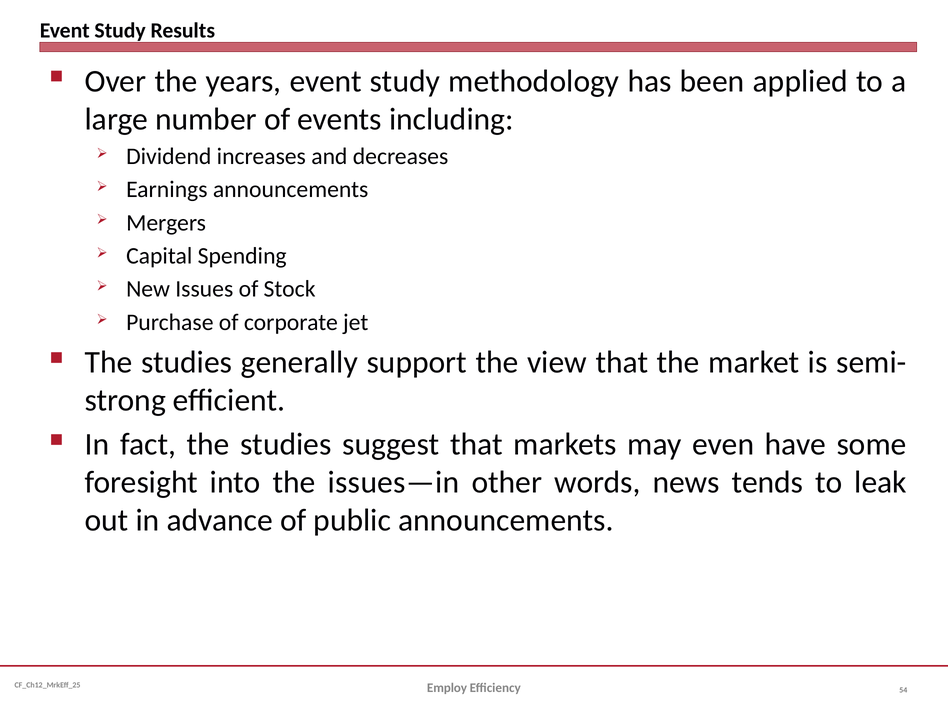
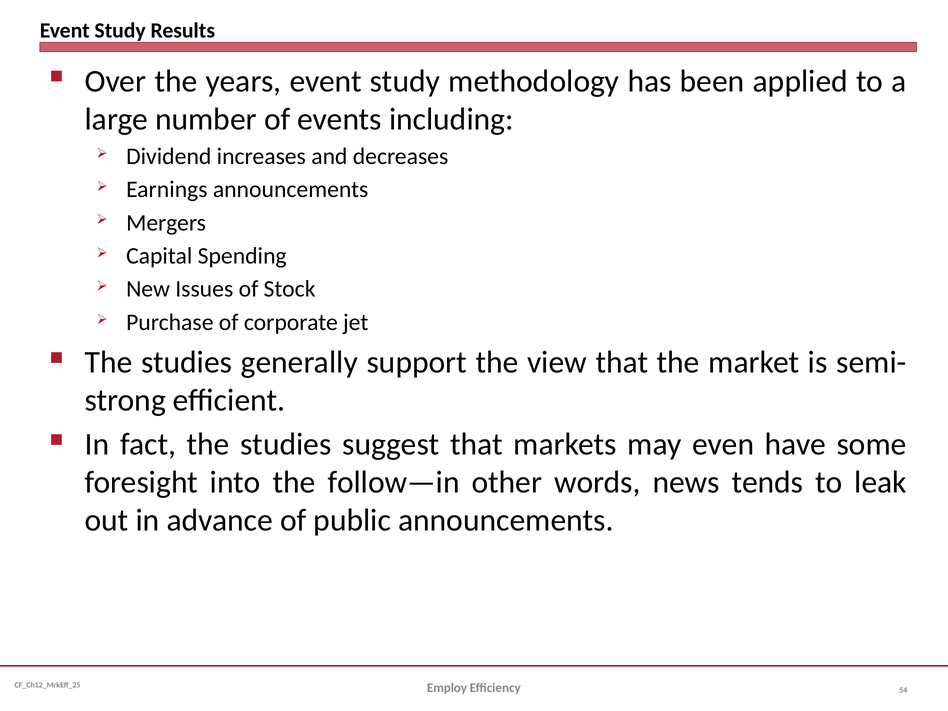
issues—in: issues—in -> follow—in
